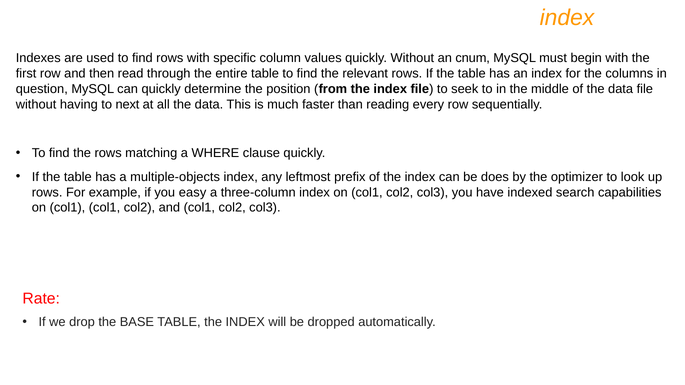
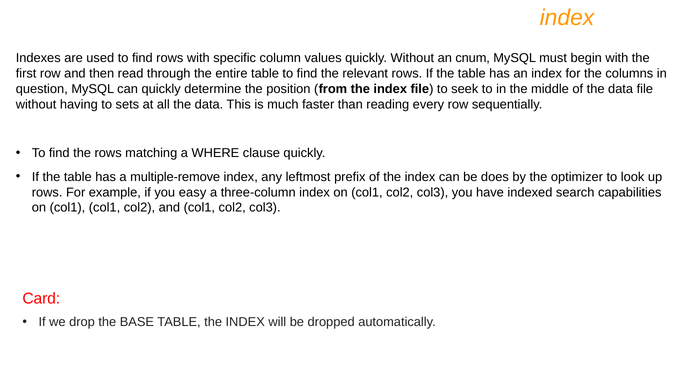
next: next -> sets
multiple-objects: multiple-objects -> multiple-remove
Rate: Rate -> Card
